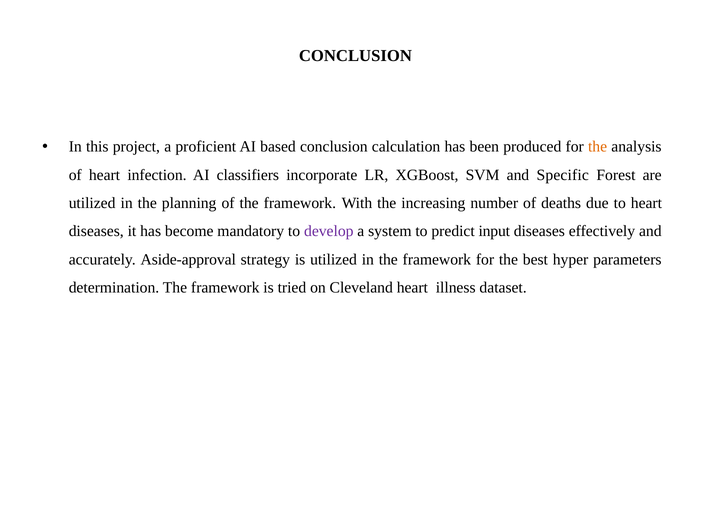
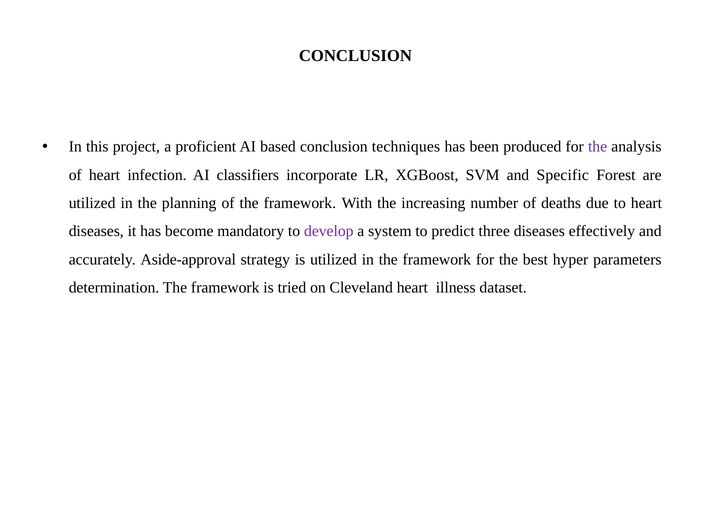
calculation: calculation -> techniques
the at (598, 147) colour: orange -> purple
input: input -> three
